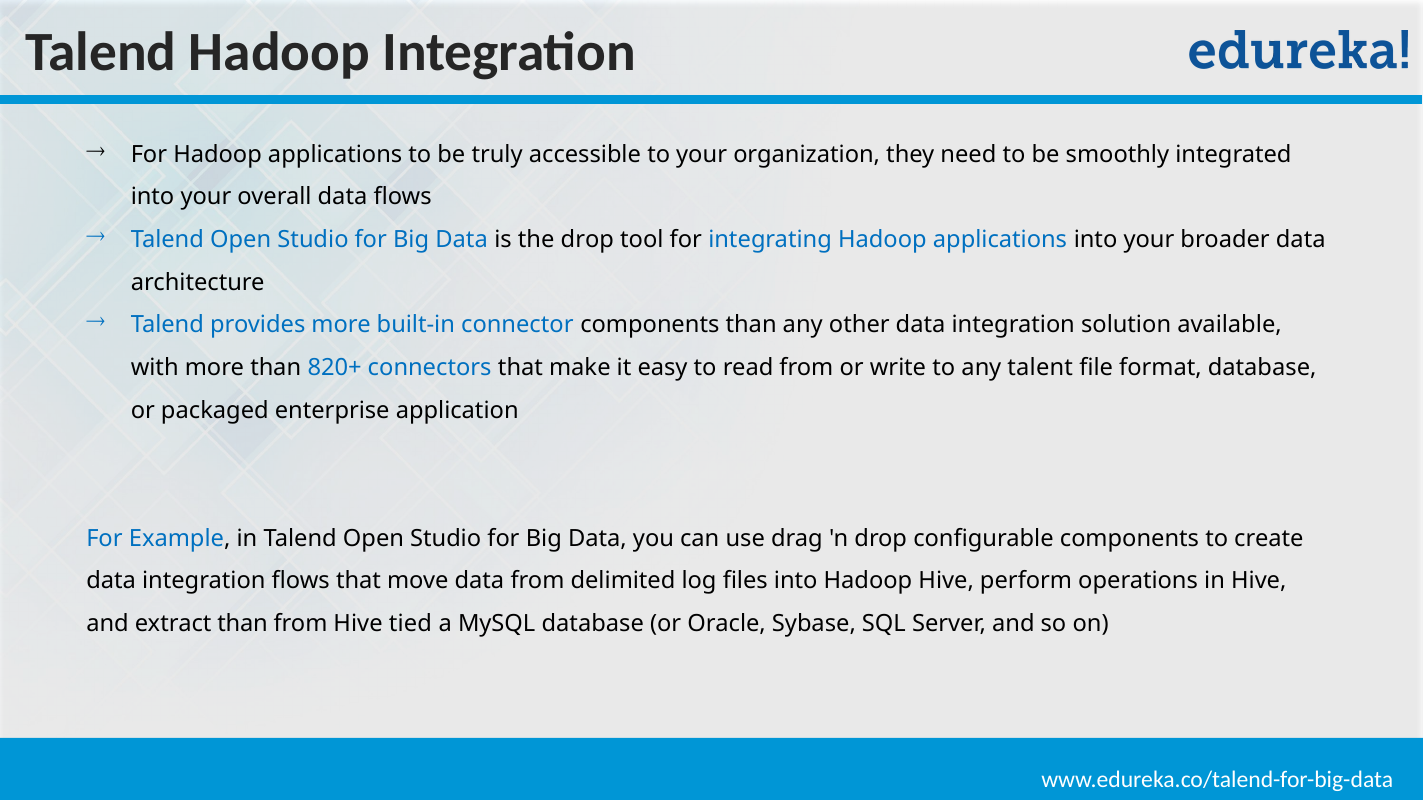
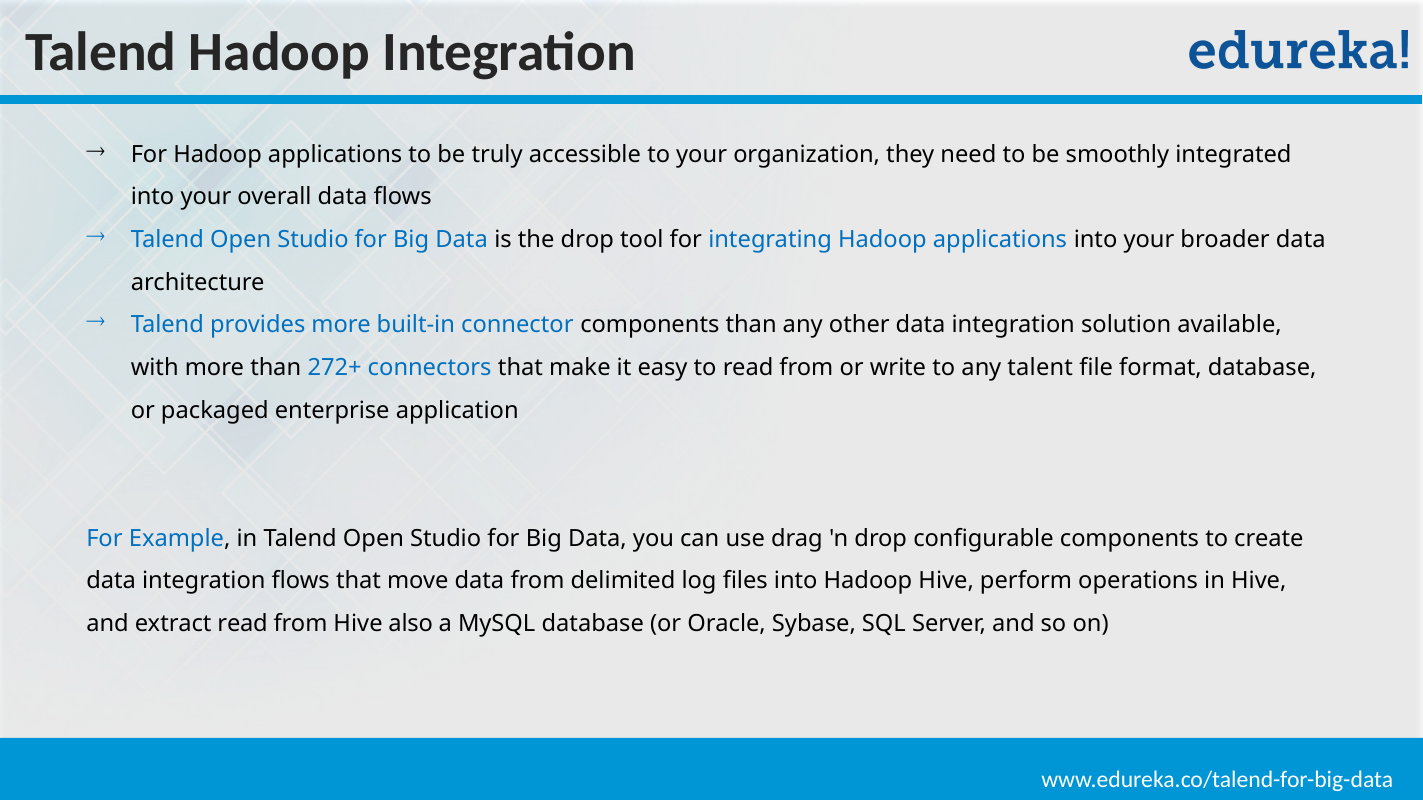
820+: 820+ -> 272+
extract than: than -> read
tied: tied -> also
